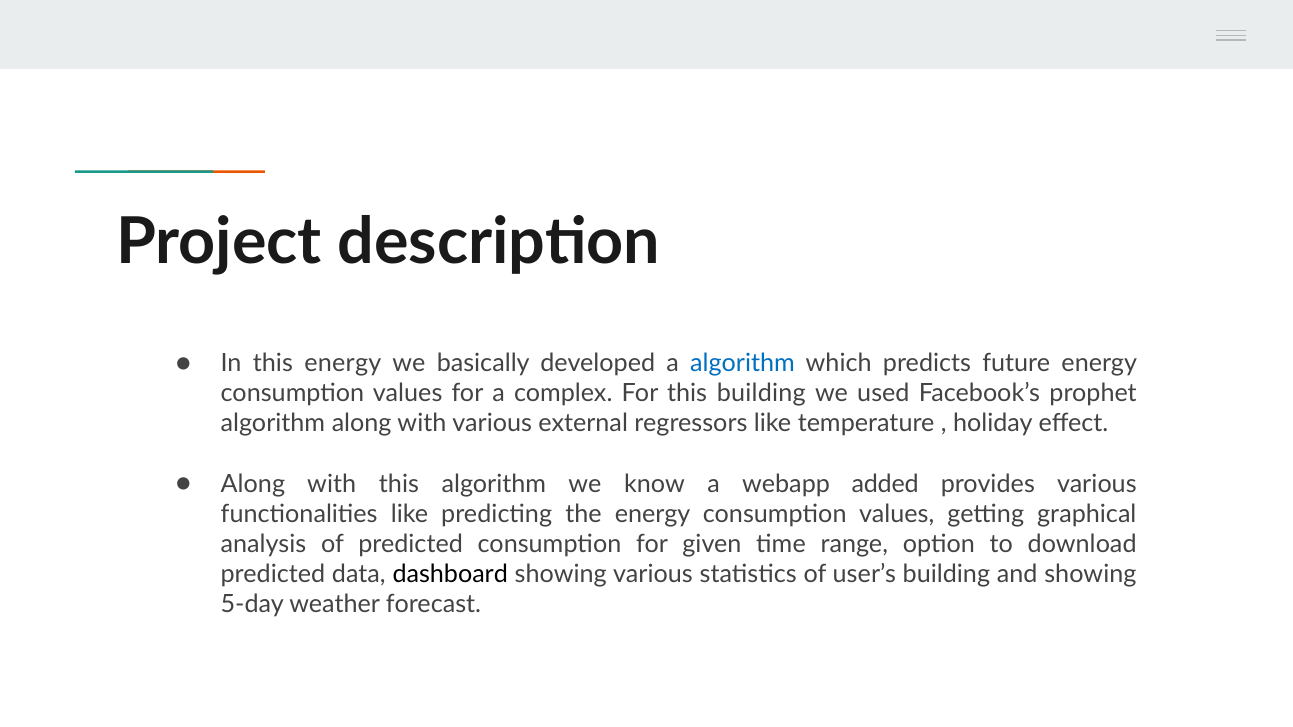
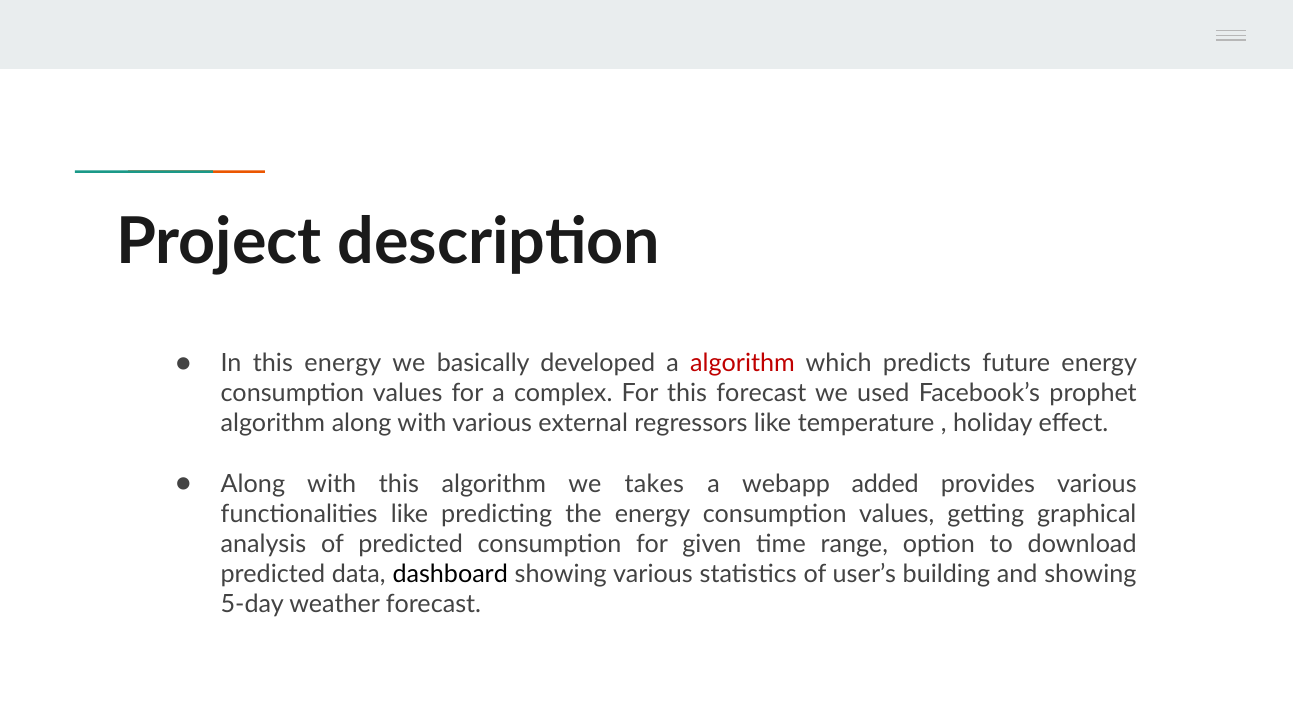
algorithm at (743, 363) colour: blue -> red
this building: building -> forecast
know: know -> takes
